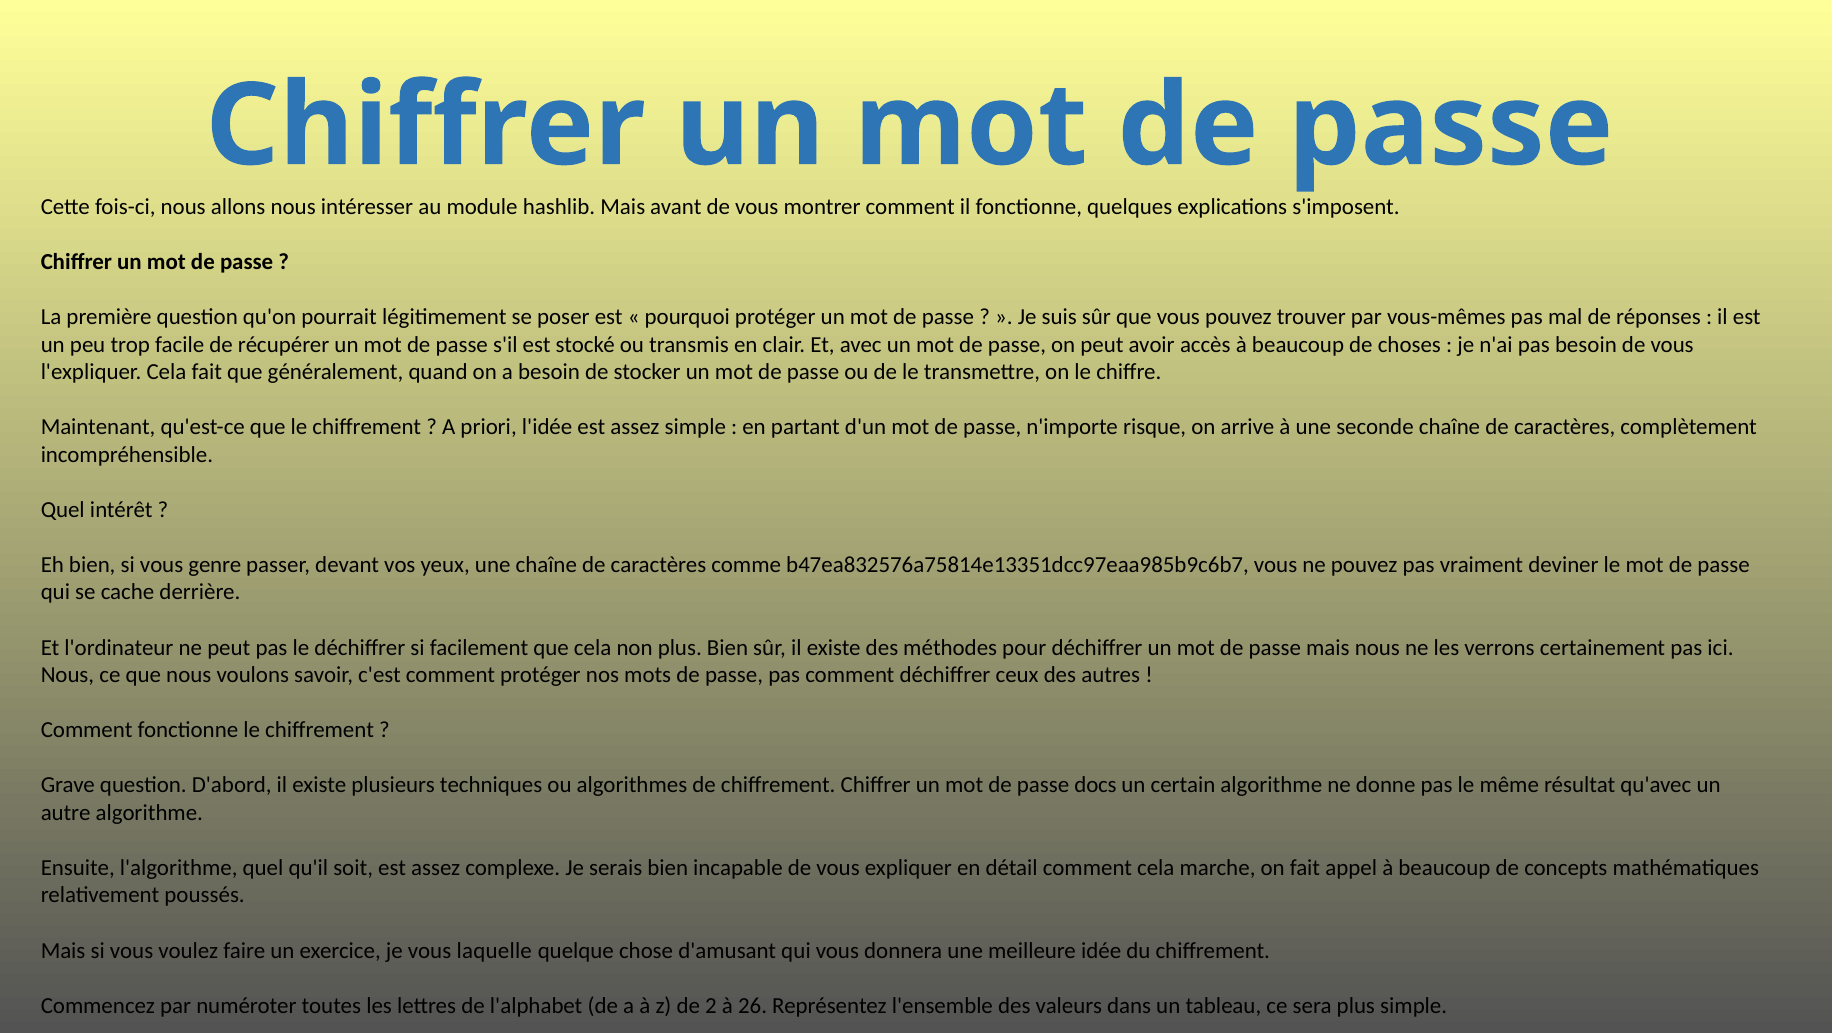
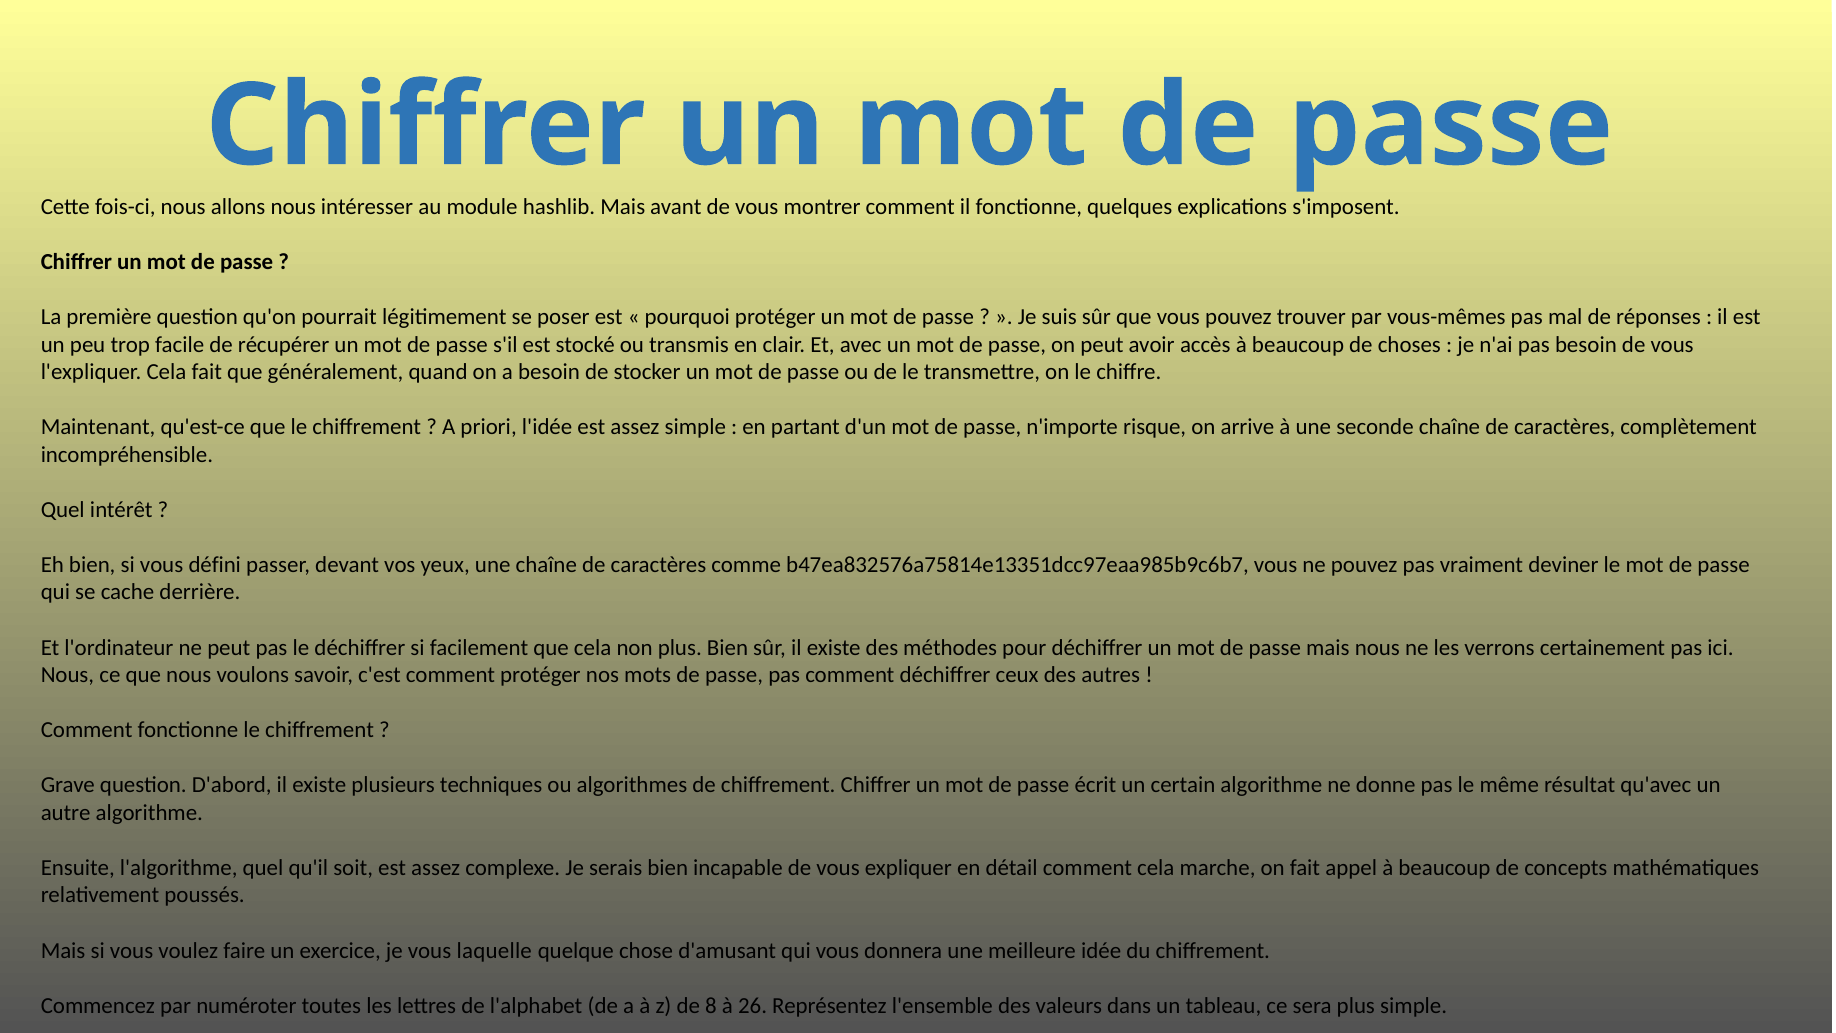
genre: genre -> défini
docs: docs -> écrit
2: 2 -> 8
